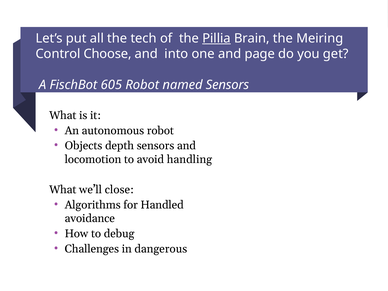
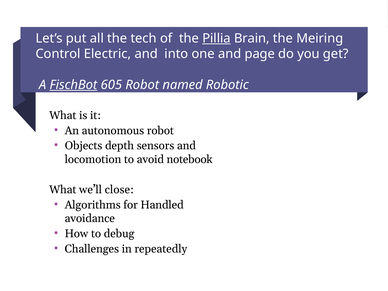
Choose: Choose -> Electric
FischBot underline: none -> present
named Sensors: Sensors -> Robotic
handling: handling -> notebook
dangerous: dangerous -> repeatedly
